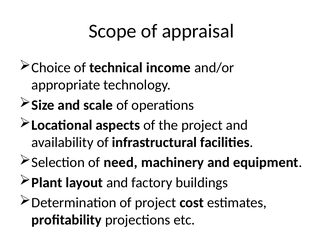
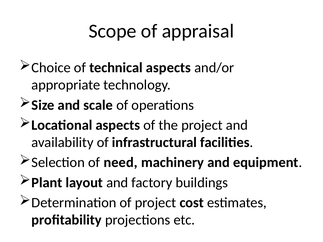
technical income: income -> aspects
